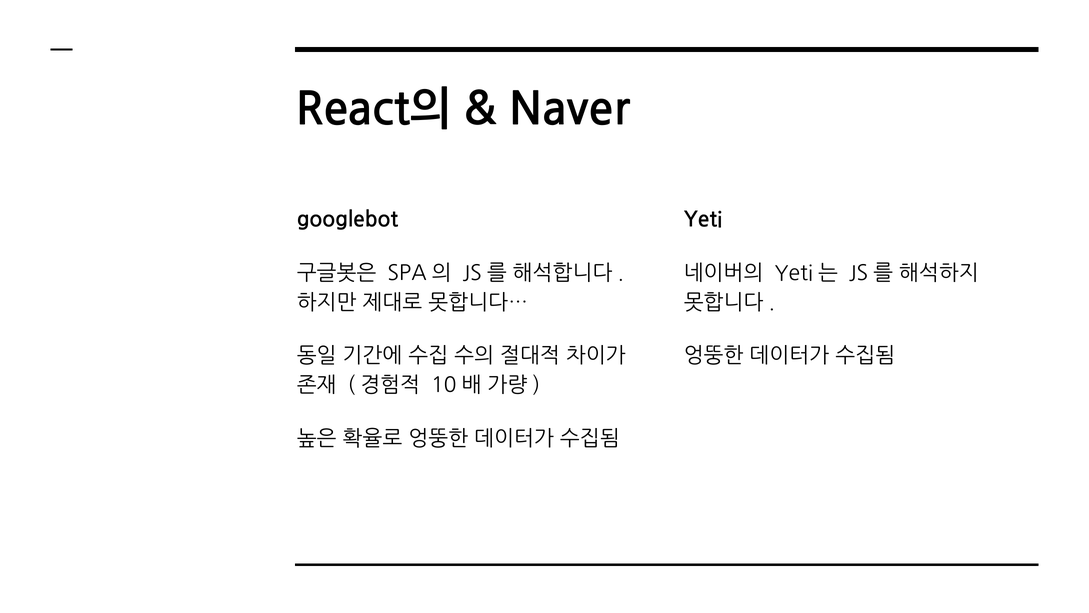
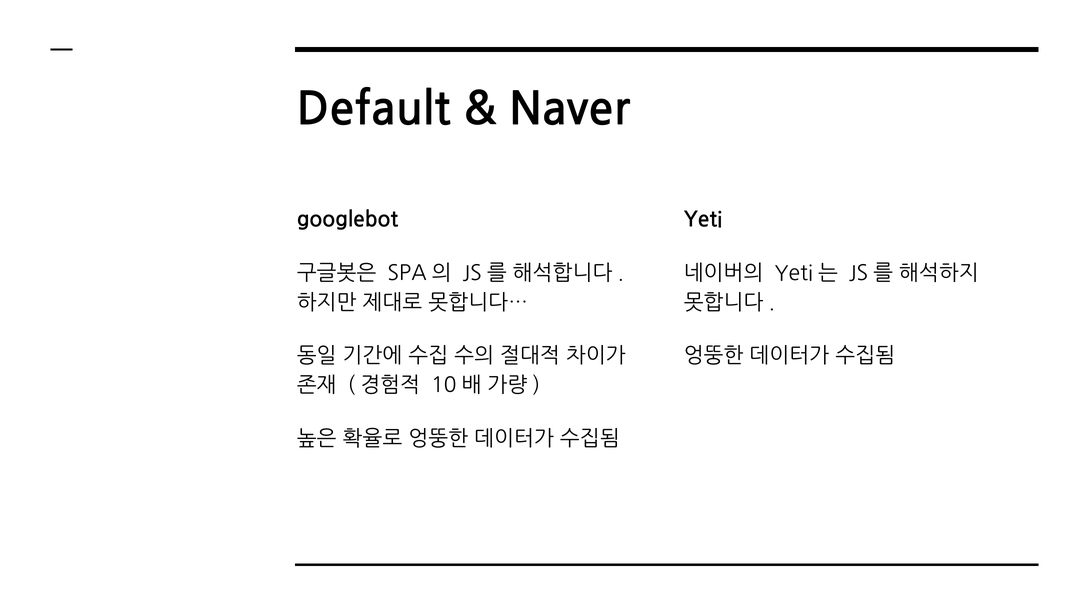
React의: React의 -> Default
